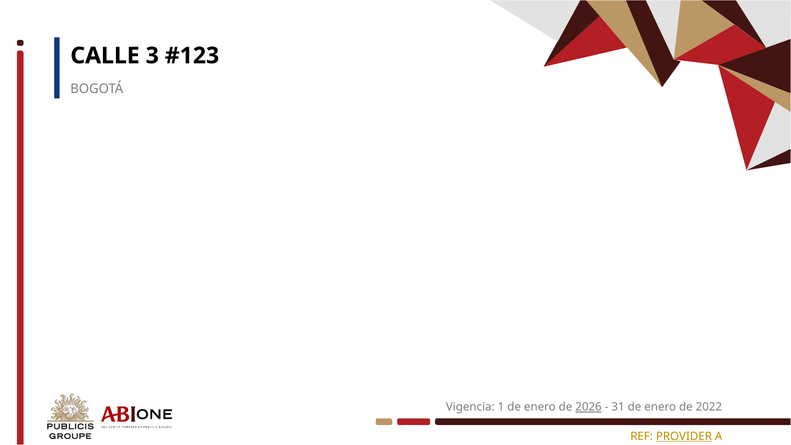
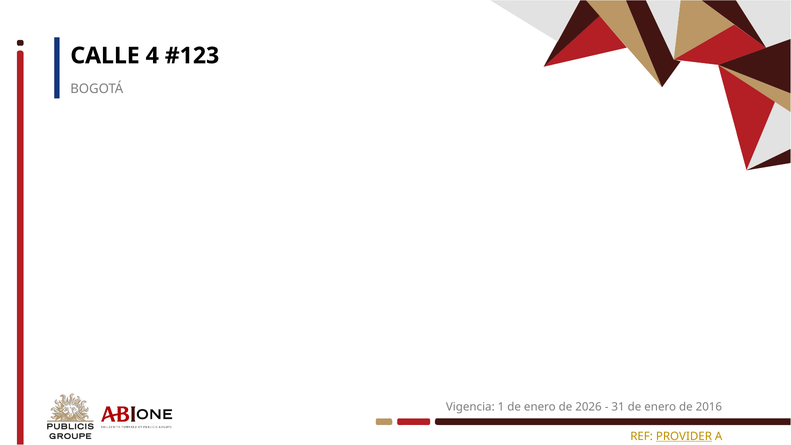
3: 3 -> 4
2026 underline: present -> none
2022: 2022 -> 2016
